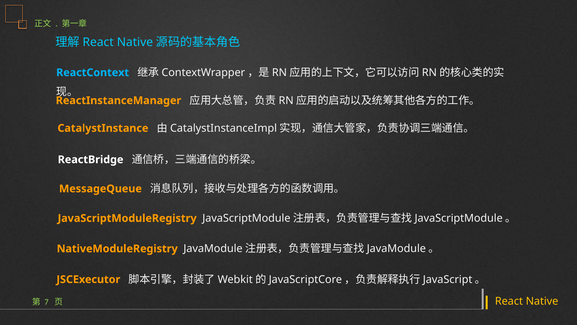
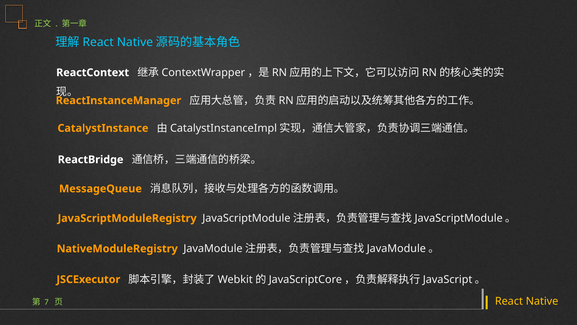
ReactContext colour: light blue -> white
